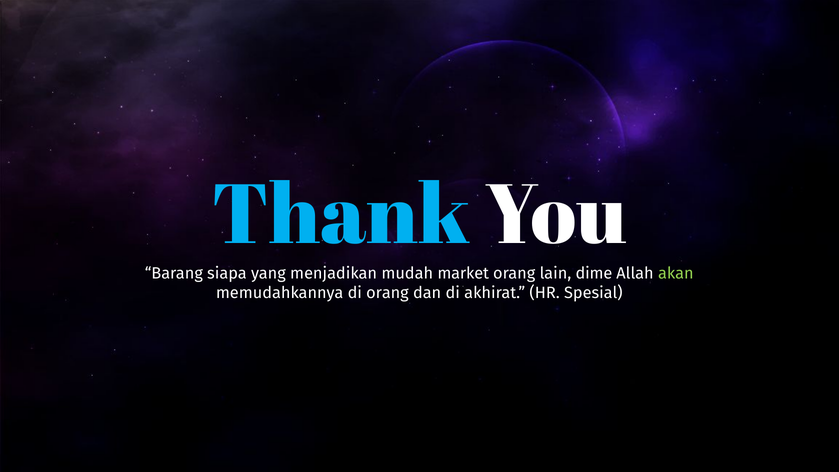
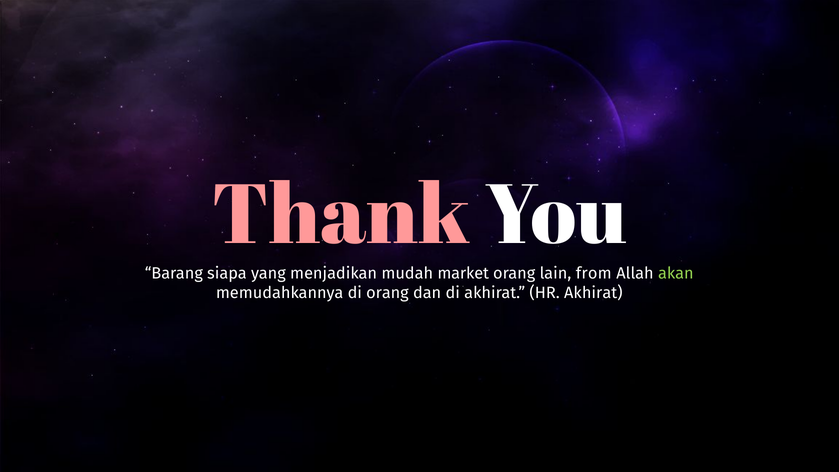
Thank colour: light blue -> pink
dime: dime -> from
HR Spesial: Spesial -> Akhirat
